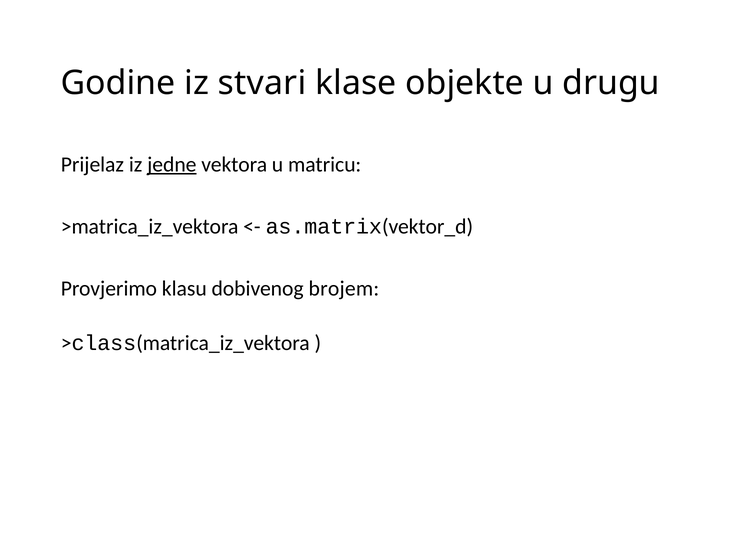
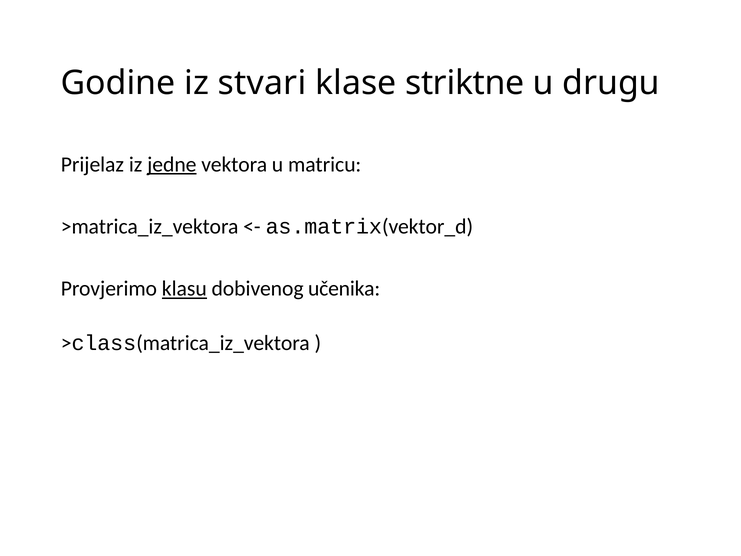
objekte: objekte -> striktne
klasu underline: none -> present
brojem: brojem -> učenika
